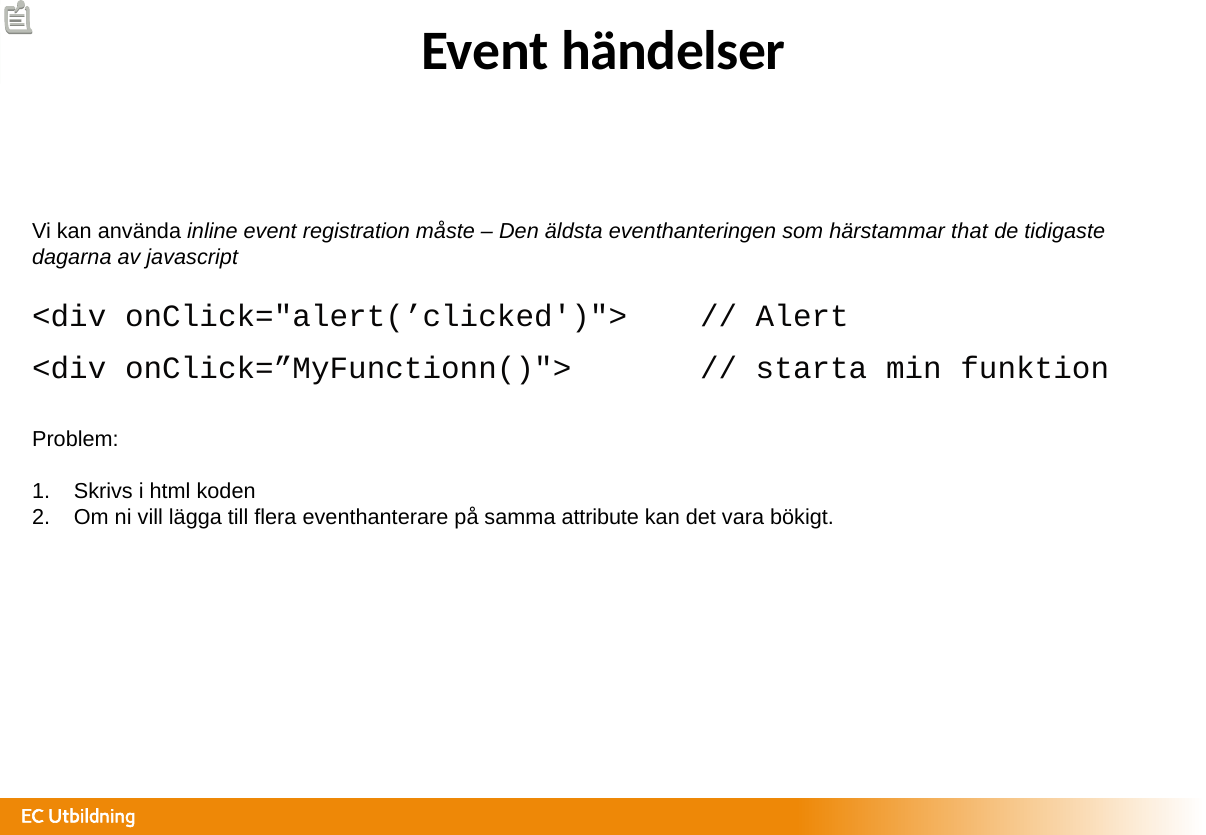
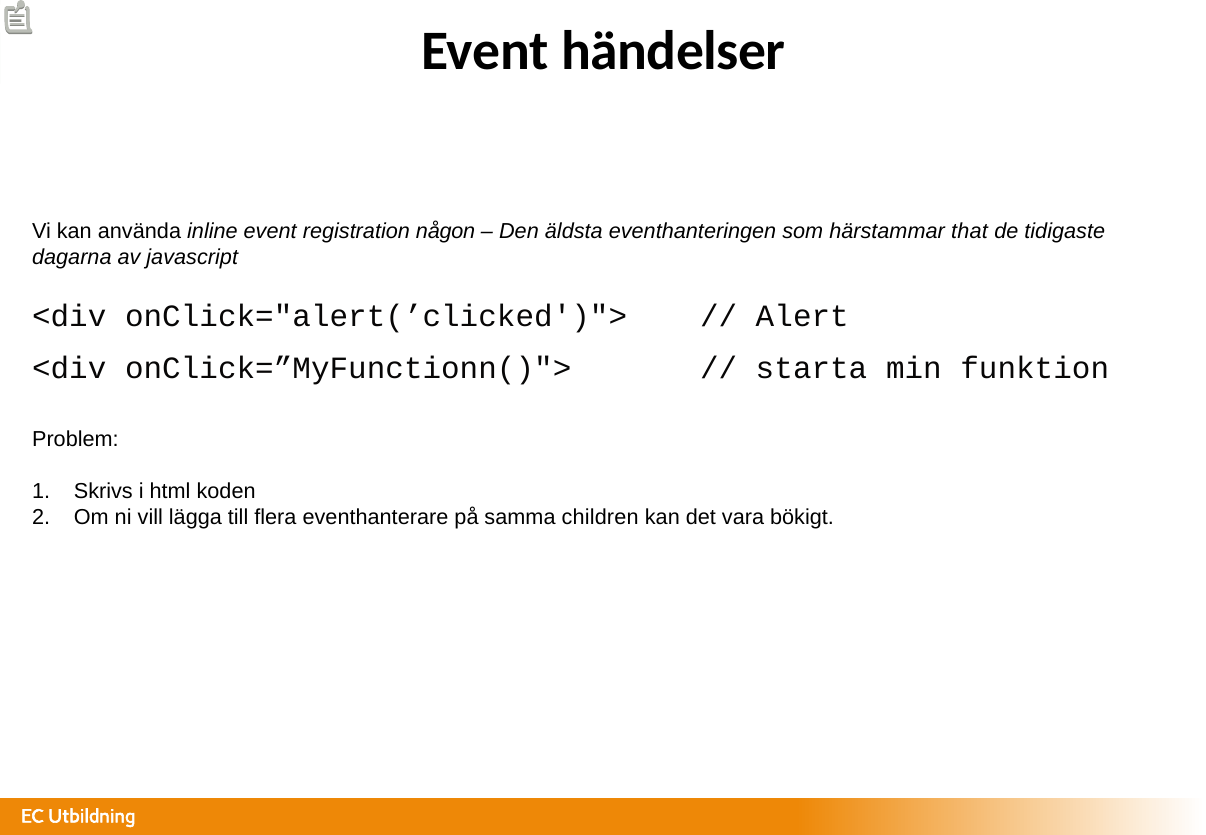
måste: måste -> någon
attribute: attribute -> children
